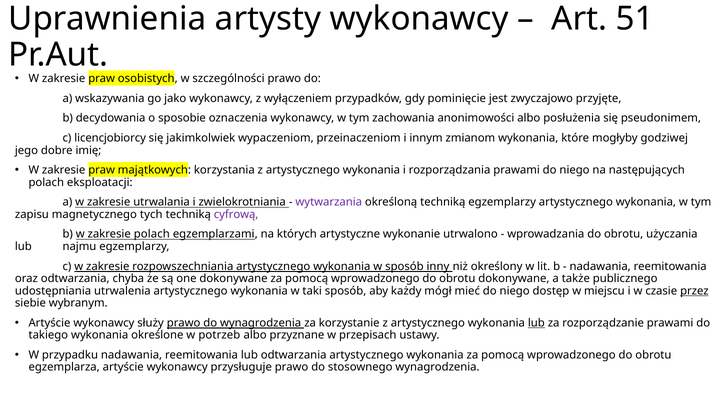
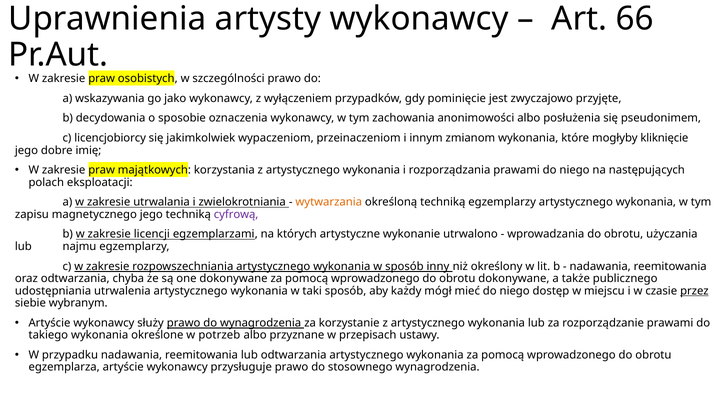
51: 51 -> 66
godziwej: godziwej -> kliknięcie
wytwarzania colour: purple -> orange
magnetycznego tych: tych -> jego
zakresie polach: polach -> licencji
lub at (536, 323) underline: present -> none
